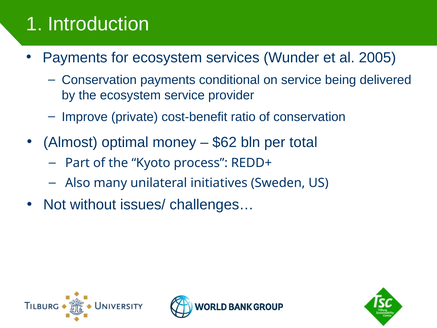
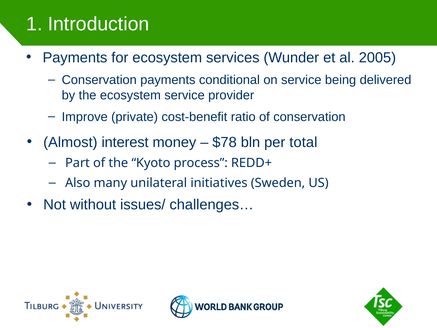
optimal: optimal -> interest
$62: $62 -> $78
